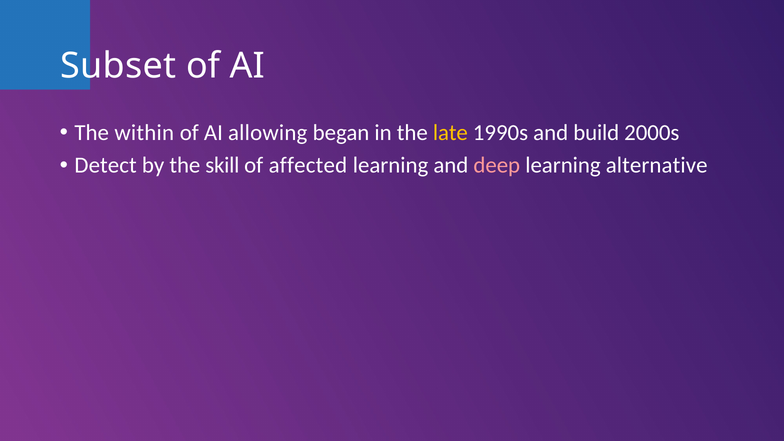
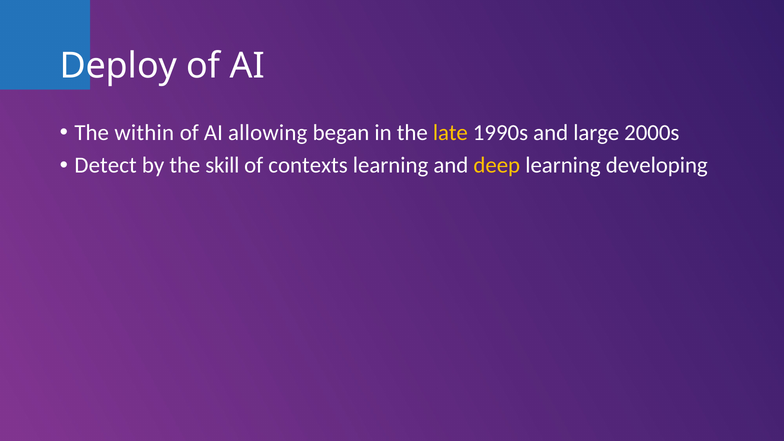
Subset: Subset -> Deploy
build: build -> large
affected: affected -> contexts
deep colour: pink -> yellow
alternative: alternative -> developing
